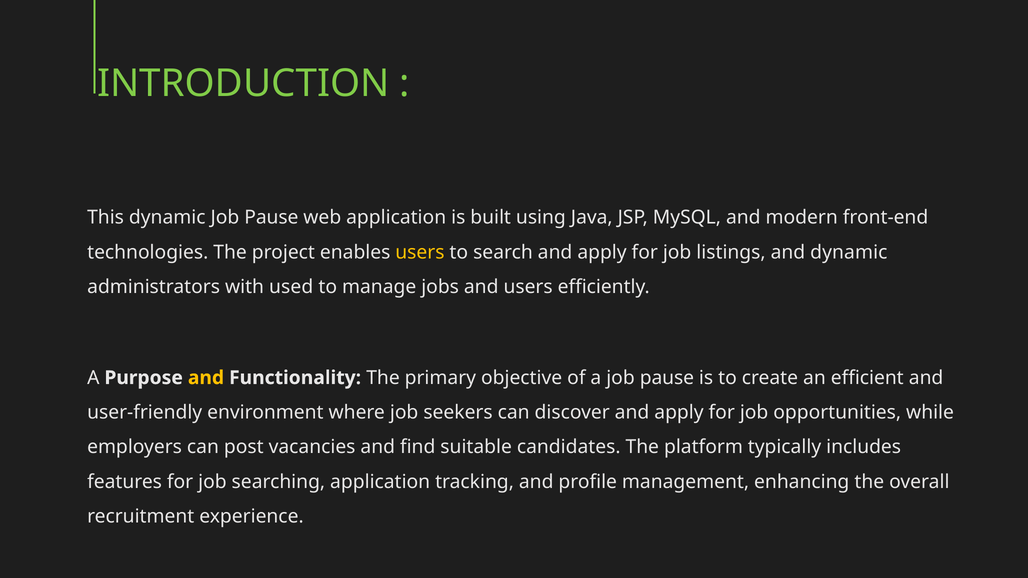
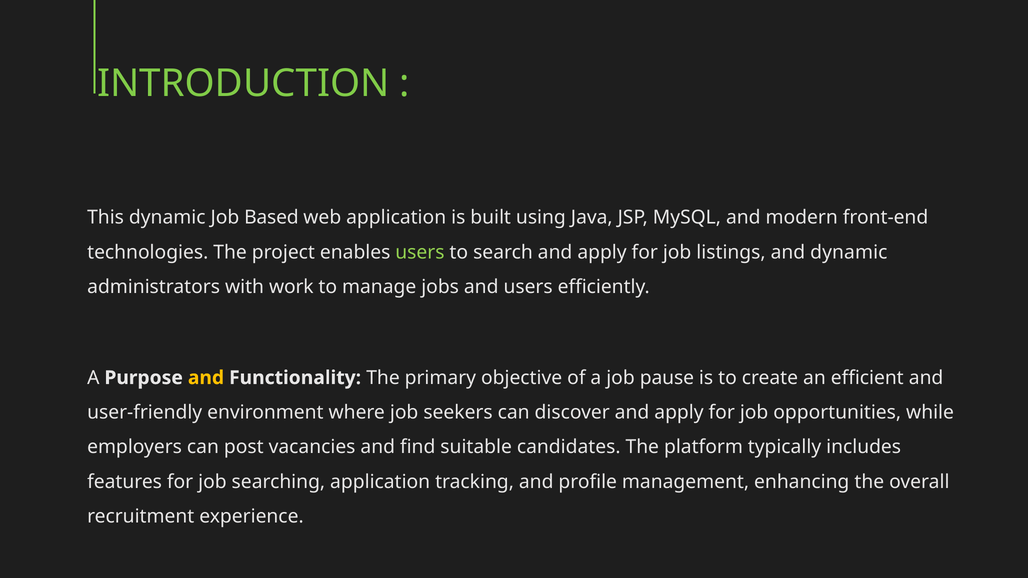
dynamic Job Pause: Pause -> Based
users at (420, 252) colour: yellow -> light green
used: used -> work
